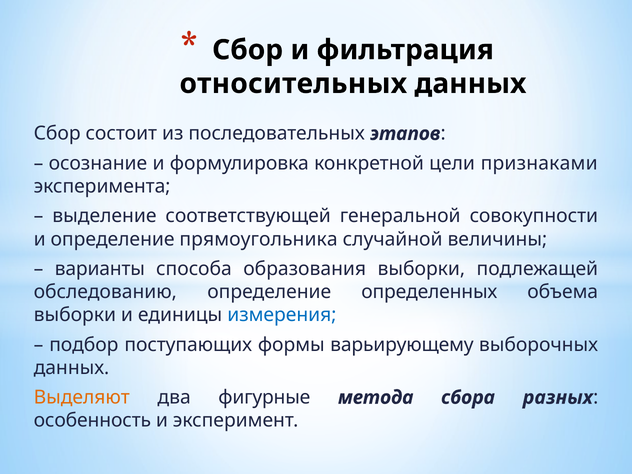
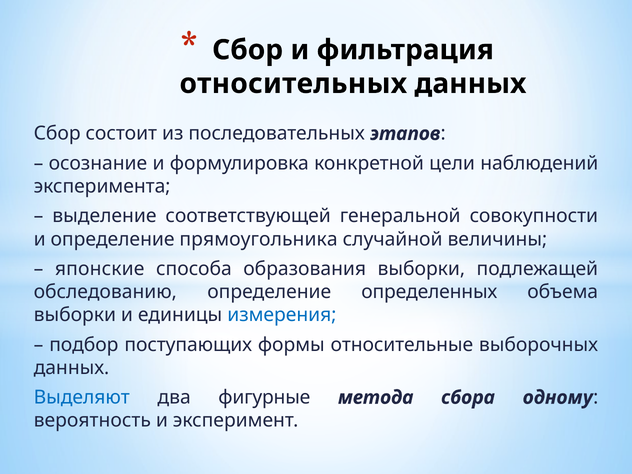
признаками: признаками -> наблюдений
варианты: варианты -> японские
варьирующему: варьирующему -> относительные
Выделяют colour: orange -> blue
разных: разных -> одному
особенность: особенность -> вероятность
